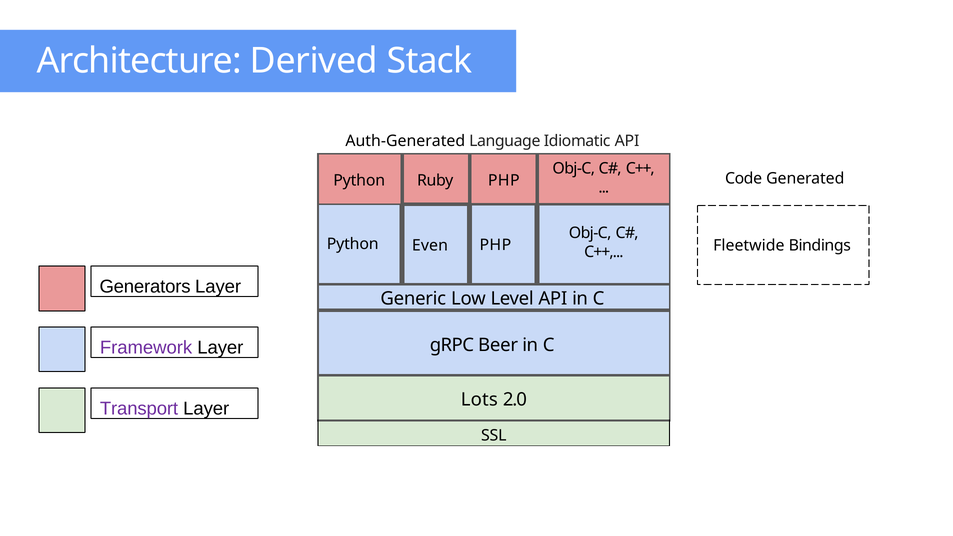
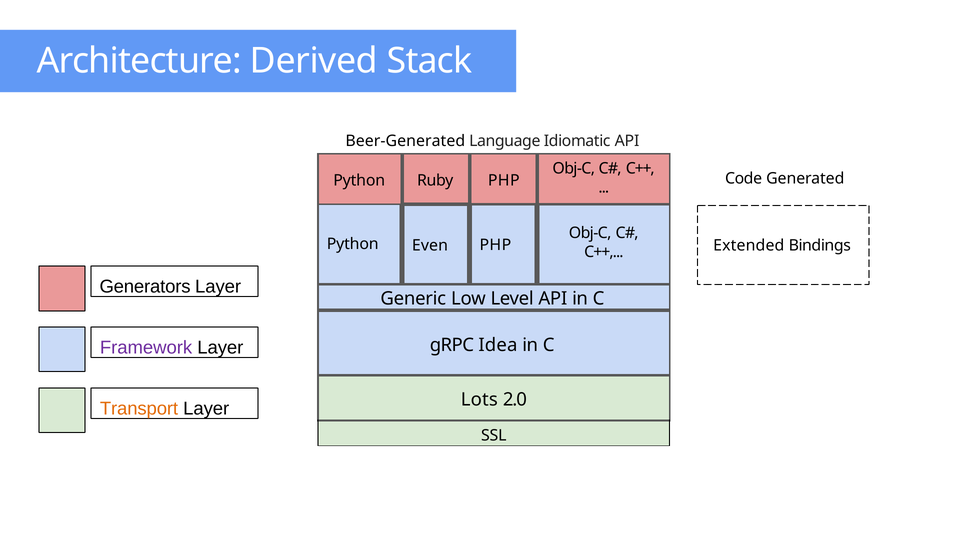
Auth-Generated: Auth-Generated -> Beer-Generated
Fleetwide: Fleetwide -> Extended
Beer: Beer -> Idea
Transport colour: purple -> orange
